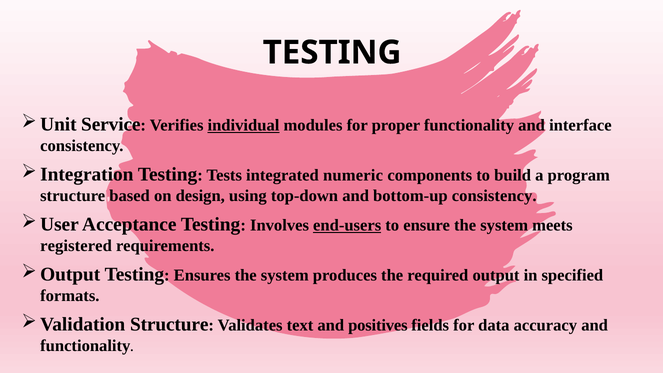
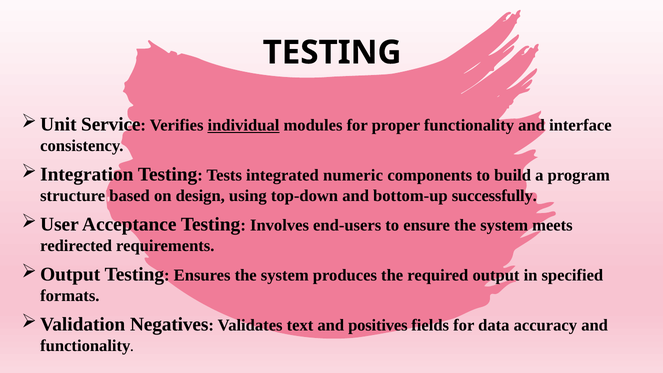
bottom-up consistency: consistency -> successfully
end-users underline: present -> none
registered: registered -> redirected
Structure at (169, 324): Structure -> Negatives
